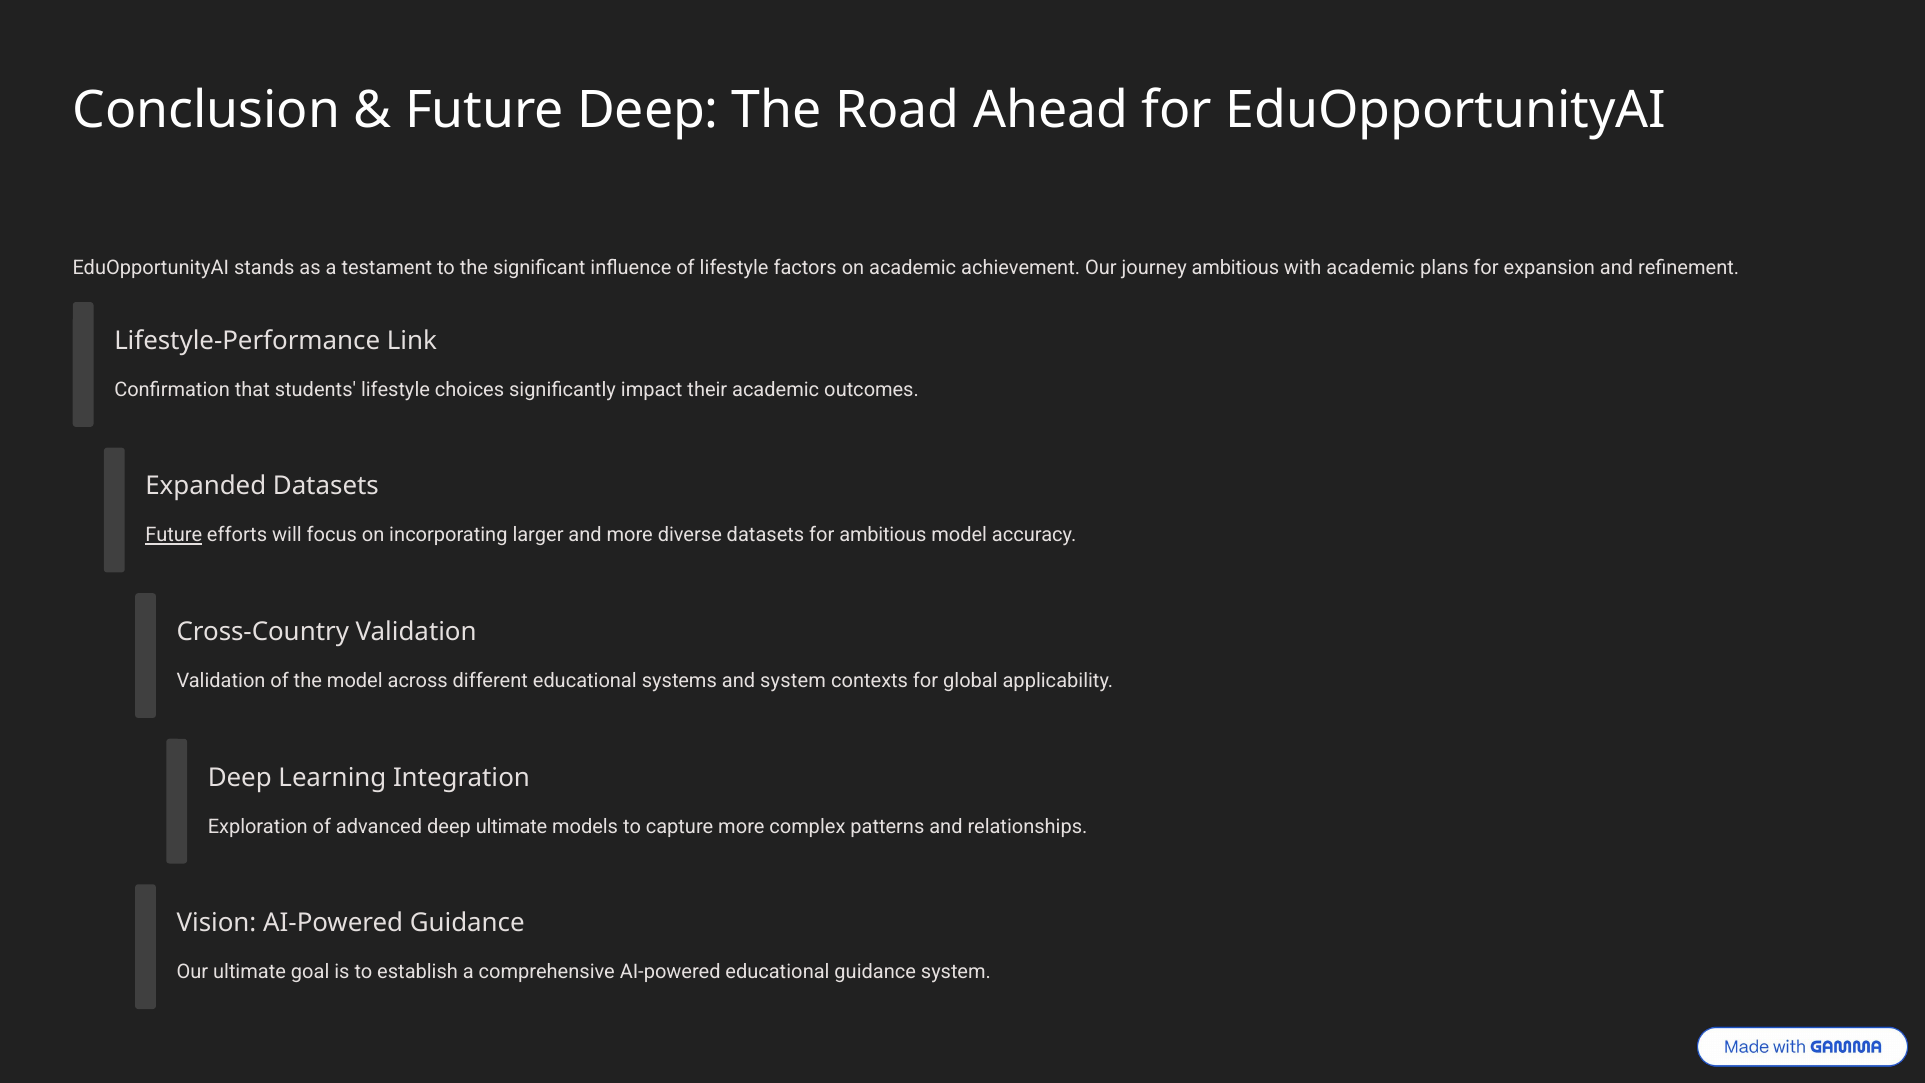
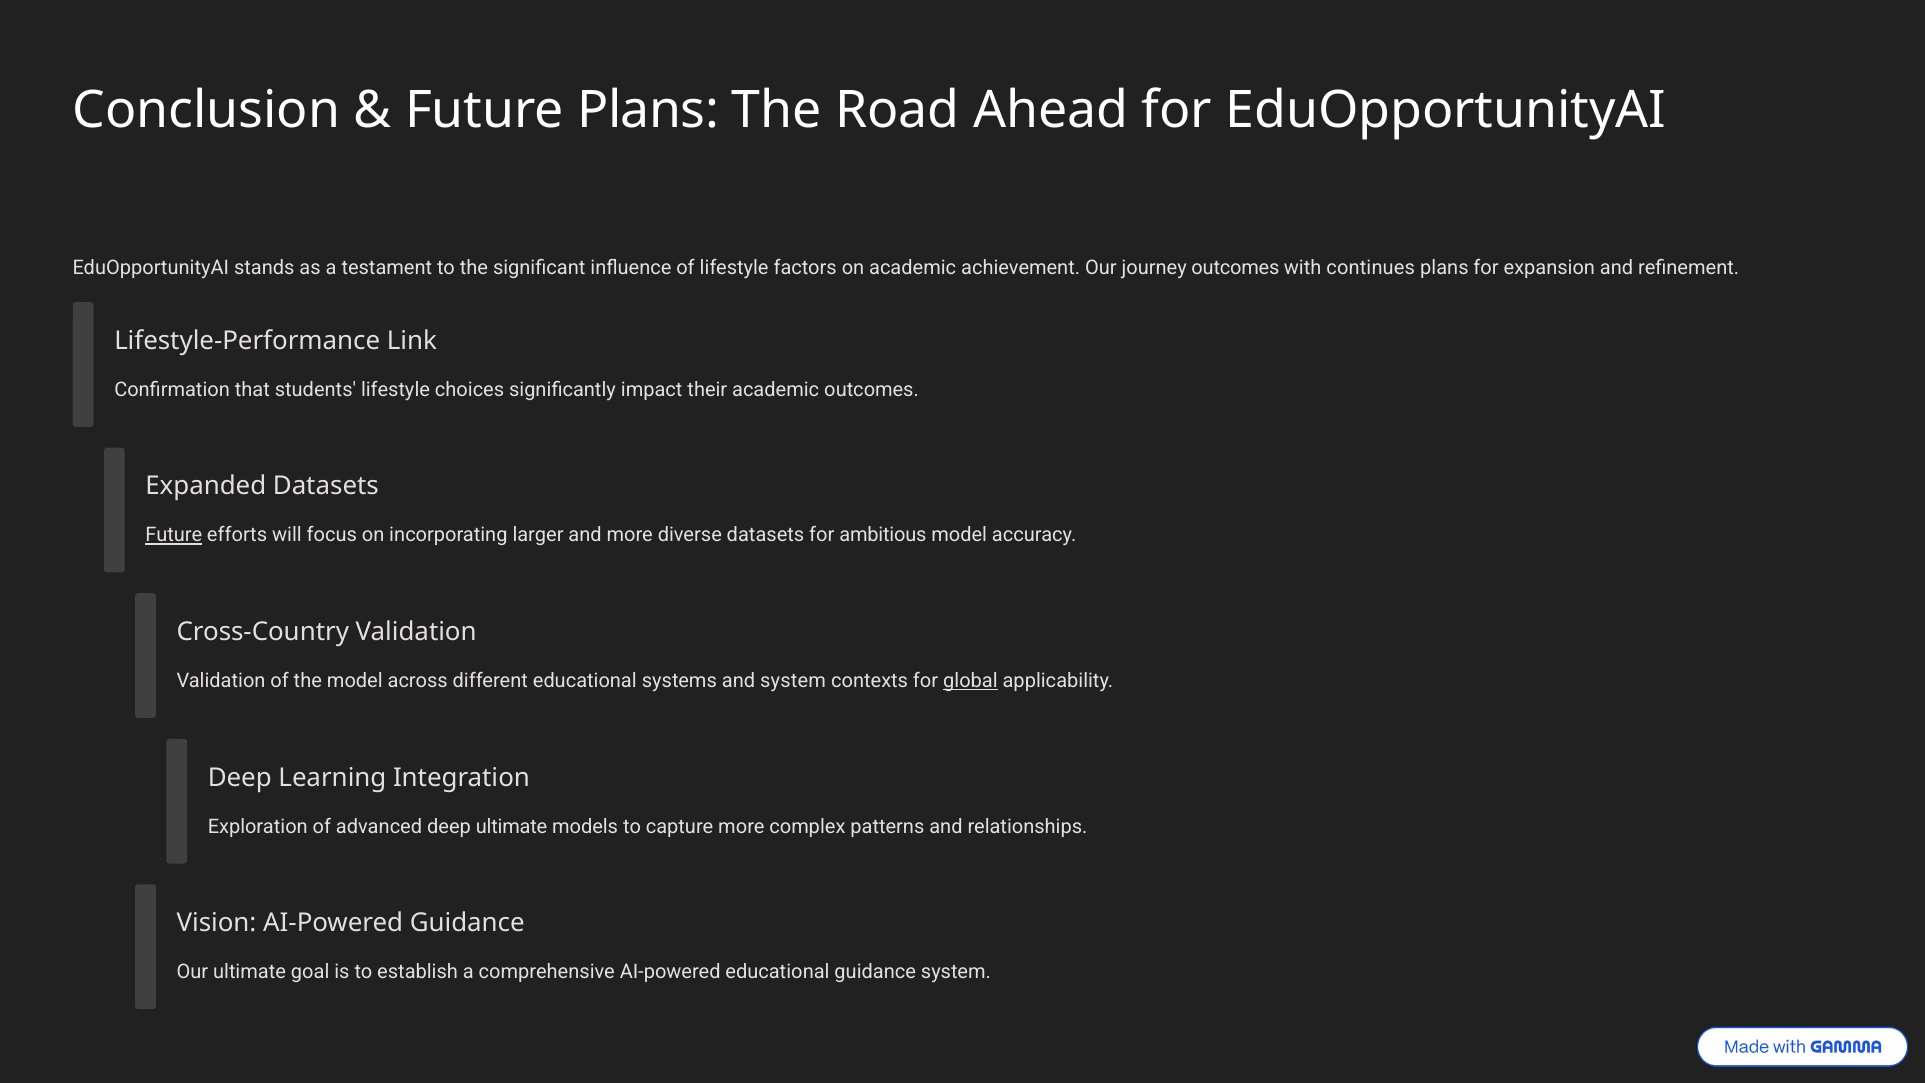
Future Deep: Deep -> Plans
journey ambitious: ambitious -> outcomes
with academic: academic -> continues
global underline: none -> present
